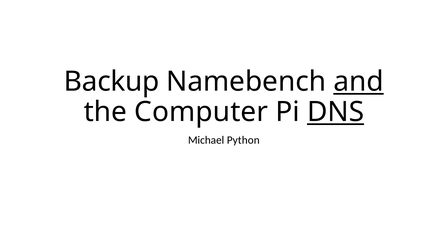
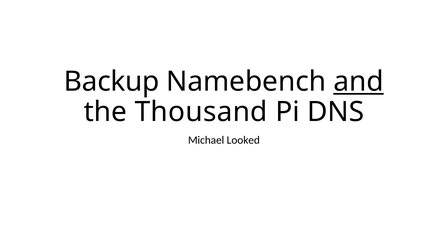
Computer: Computer -> Thousand
DNS underline: present -> none
Python: Python -> Looked
